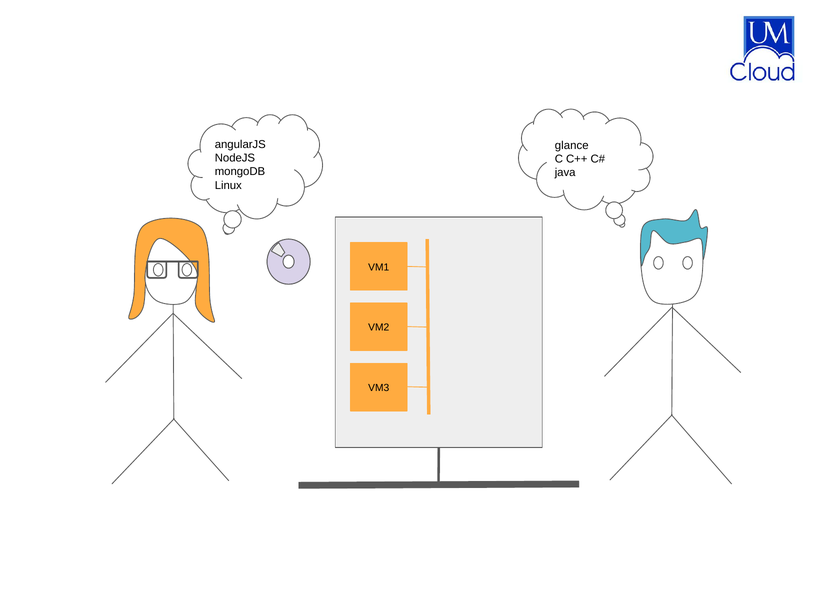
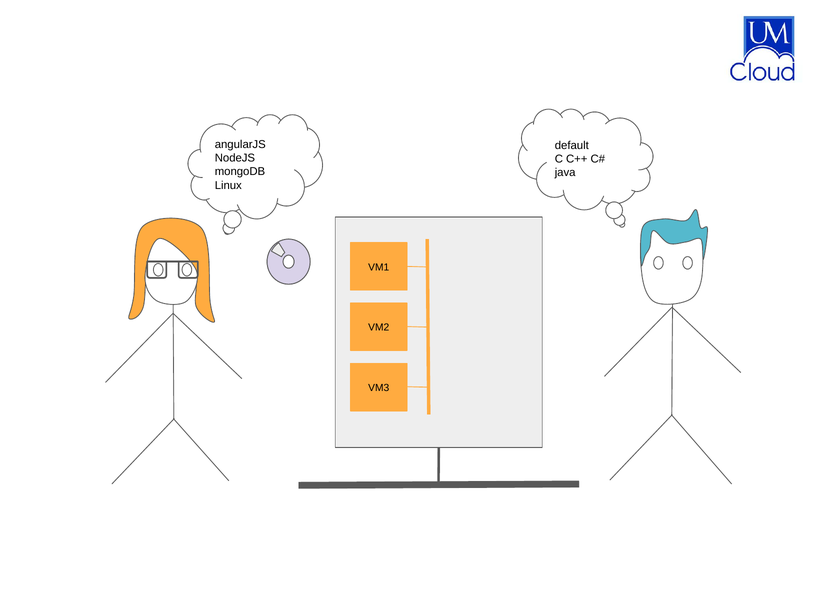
glance: glance -> default
